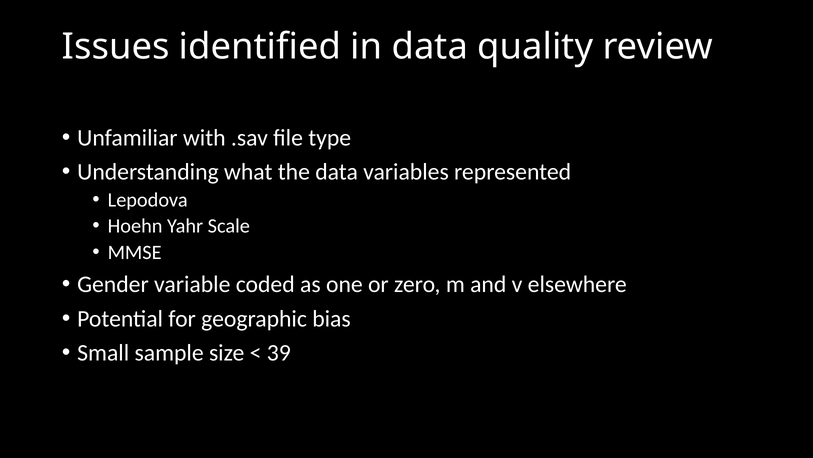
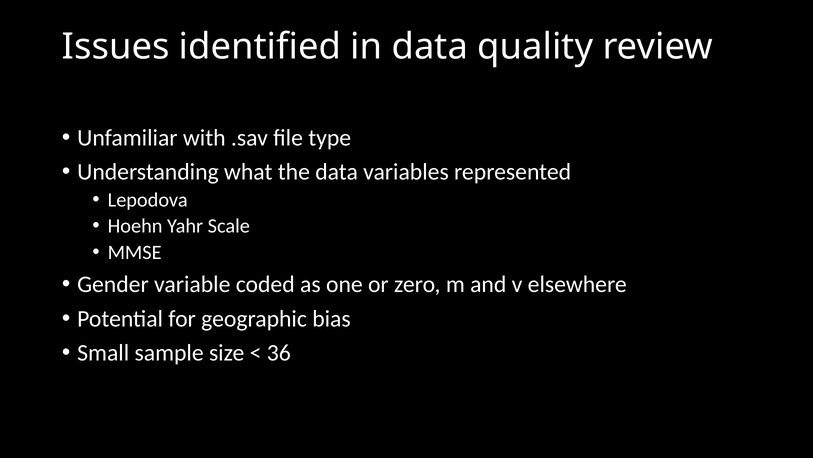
39: 39 -> 36
